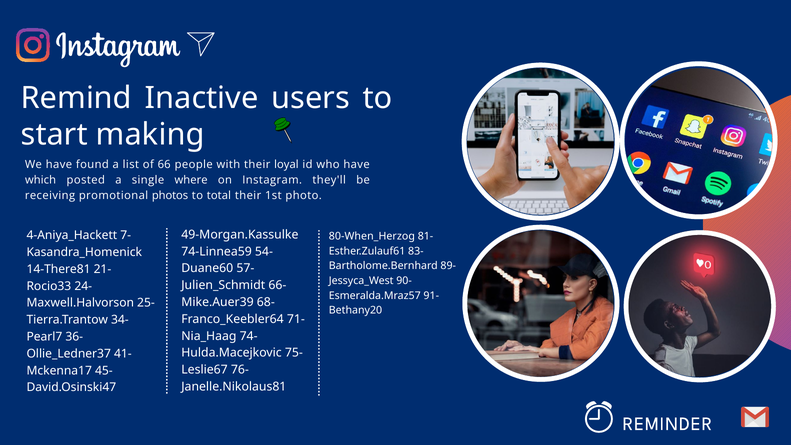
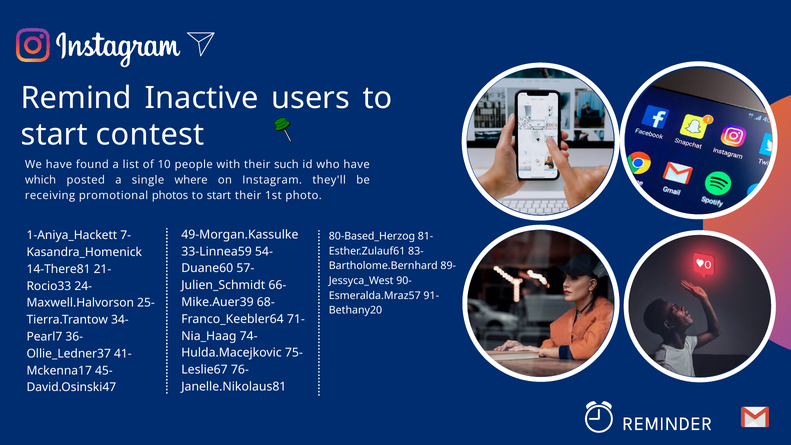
making: making -> contest
66: 66 -> 10
loyal: loyal -> such
total at (219, 196): total -> start
4-Aniya_Hackett: 4-Aniya_Hackett -> 1-Aniya_Hackett
80-When_Herzog: 80-When_Herzog -> 80-Based_Herzog
74-Linnea59: 74-Linnea59 -> 33-Linnea59
